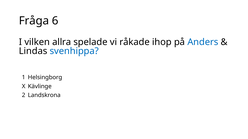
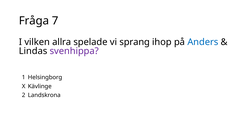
6: 6 -> 7
råkade: råkade -> sprang
svenhippa colour: blue -> purple
